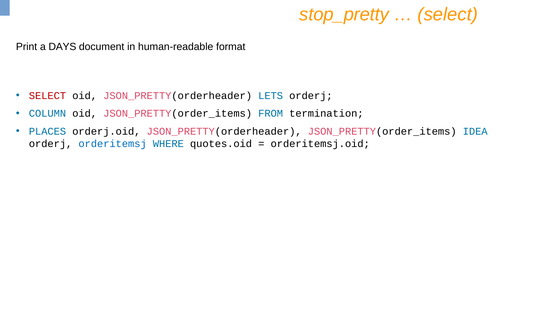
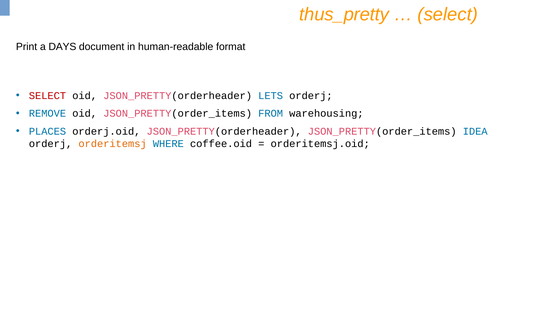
stop_pretty: stop_pretty -> thus_pretty
COLUMN: COLUMN -> REMOVE
termination: termination -> warehousing
orderitemsj colour: blue -> orange
quotes.oid: quotes.oid -> coffee.oid
